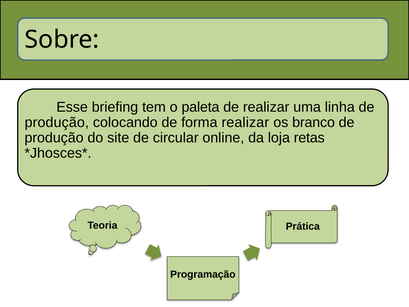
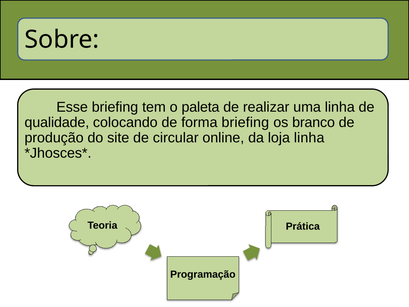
produção at (57, 122): produção -> qualidade
forma realizar: realizar -> briefing
loja retas: retas -> linha
